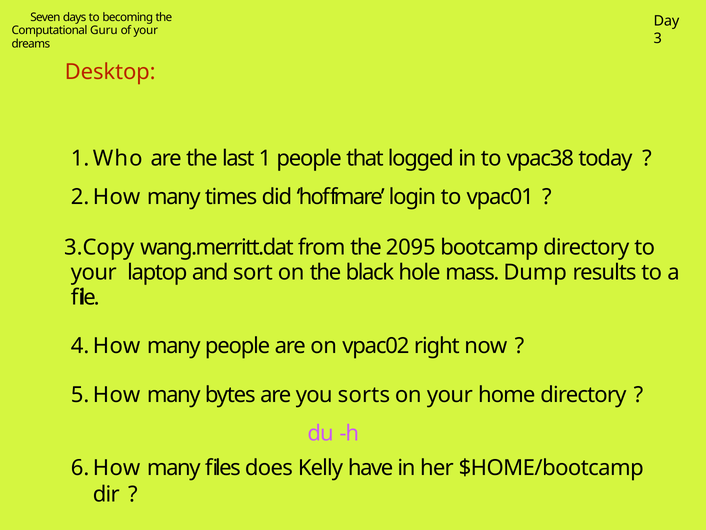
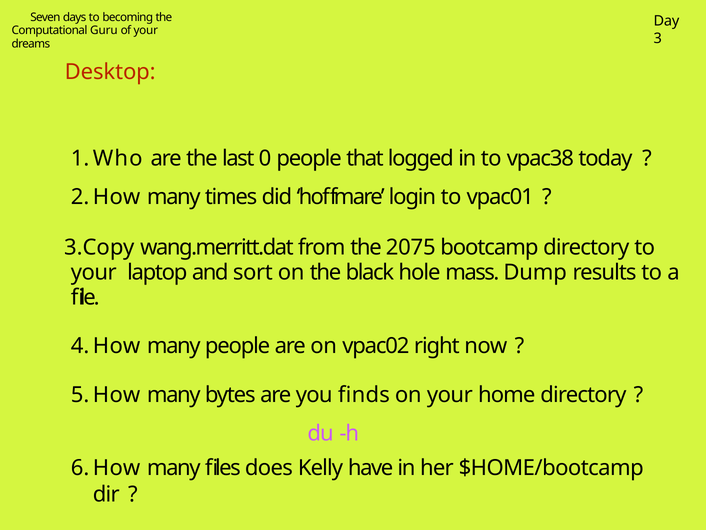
1: 1 -> 0
2095: 2095 -> 2075
sorts: sorts -> finds
